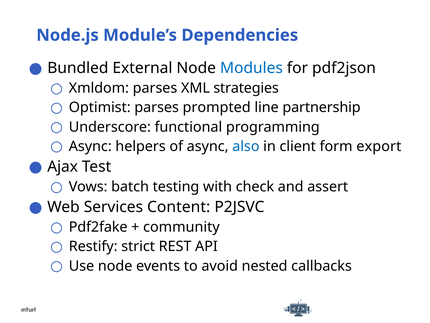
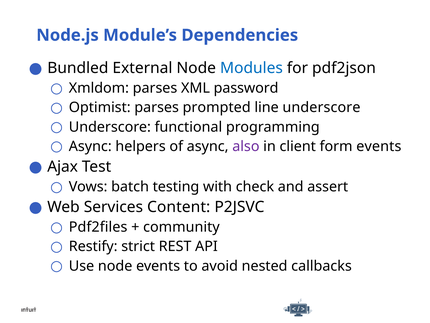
strategies: strategies -> password
line partnership: partnership -> underscore
also colour: blue -> purple
form export: export -> events
Pdf2fake: Pdf2fake -> Pdf2files
